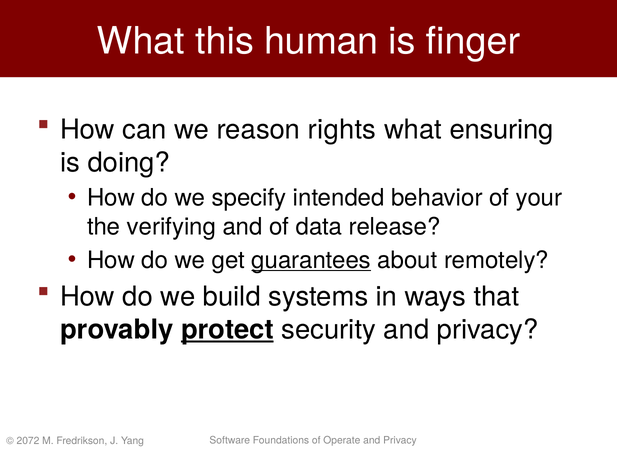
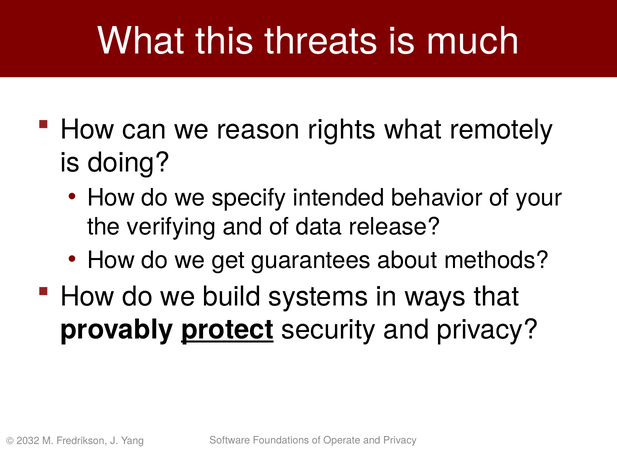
human: human -> threats
finger: finger -> much
ensuring: ensuring -> remotely
guarantees underline: present -> none
remotely: remotely -> methods
2072: 2072 -> 2032
